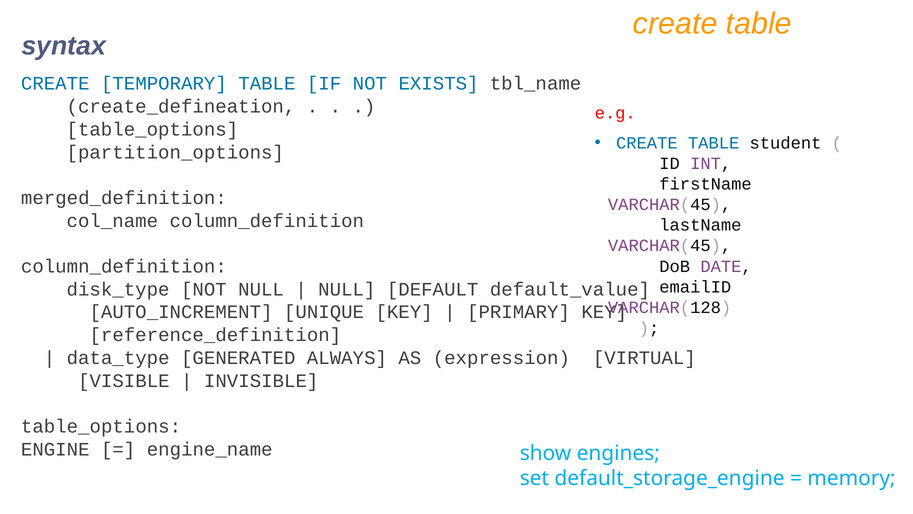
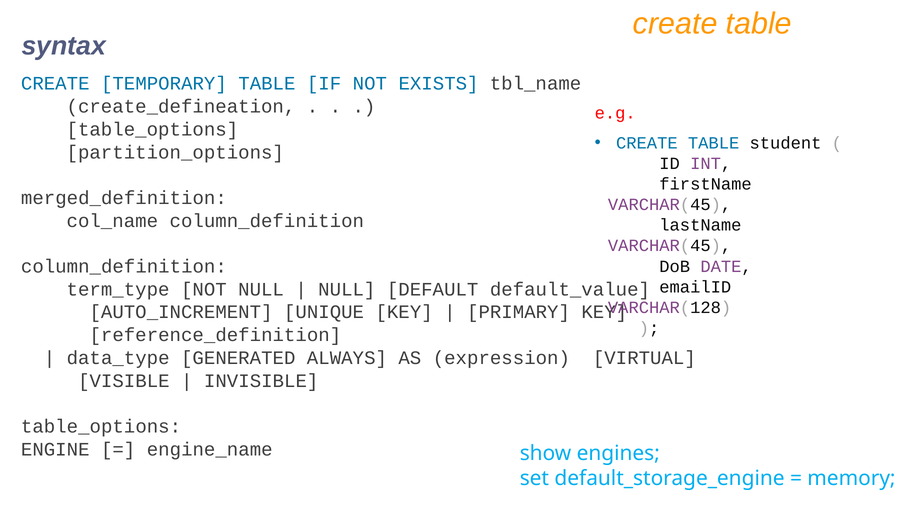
disk_type: disk_type -> term_type
